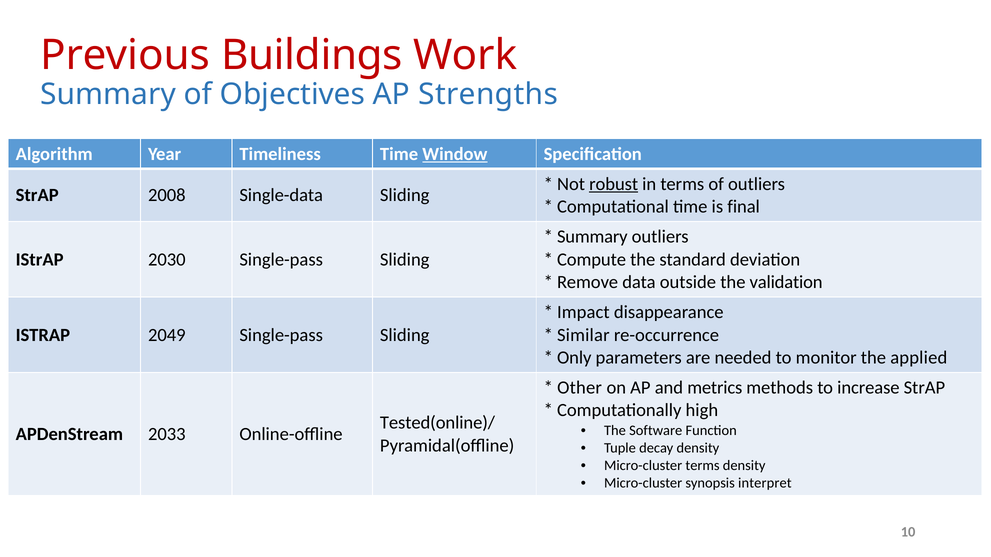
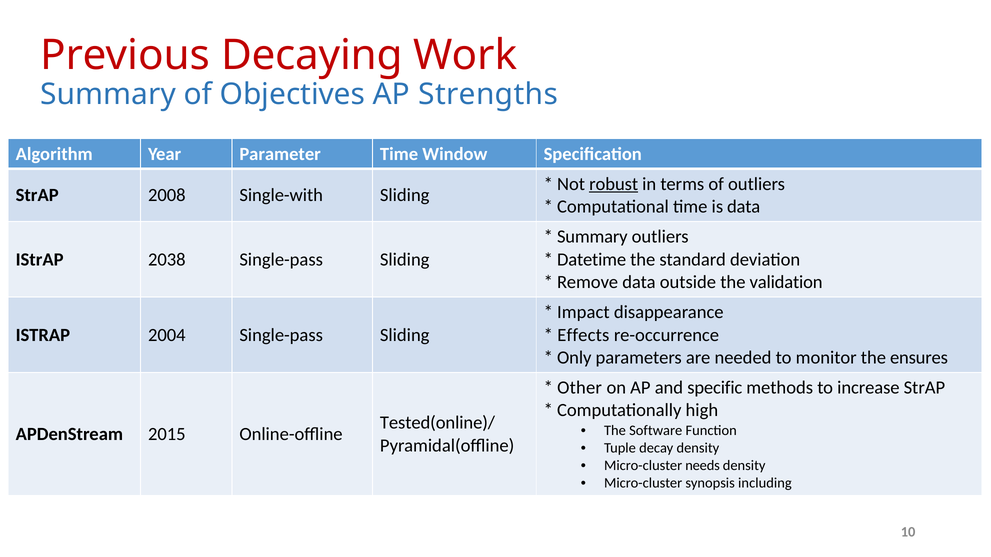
Buildings: Buildings -> Decaying
Timeliness: Timeliness -> Parameter
Window underline: present -> none
Single-data: Single-data -> Single-with
is final: final -> data
2030: 2030 -> 2038
Compute: Compute -> Datetime
2049: 2049 -> 2004
Similar: Similar -> Effects
applied: applied -> ensures
metrics: metrics -> specific
2033: 2033 -> 2015
Micro-cluster terms: terms -> needs
interpret: interpret -> including
